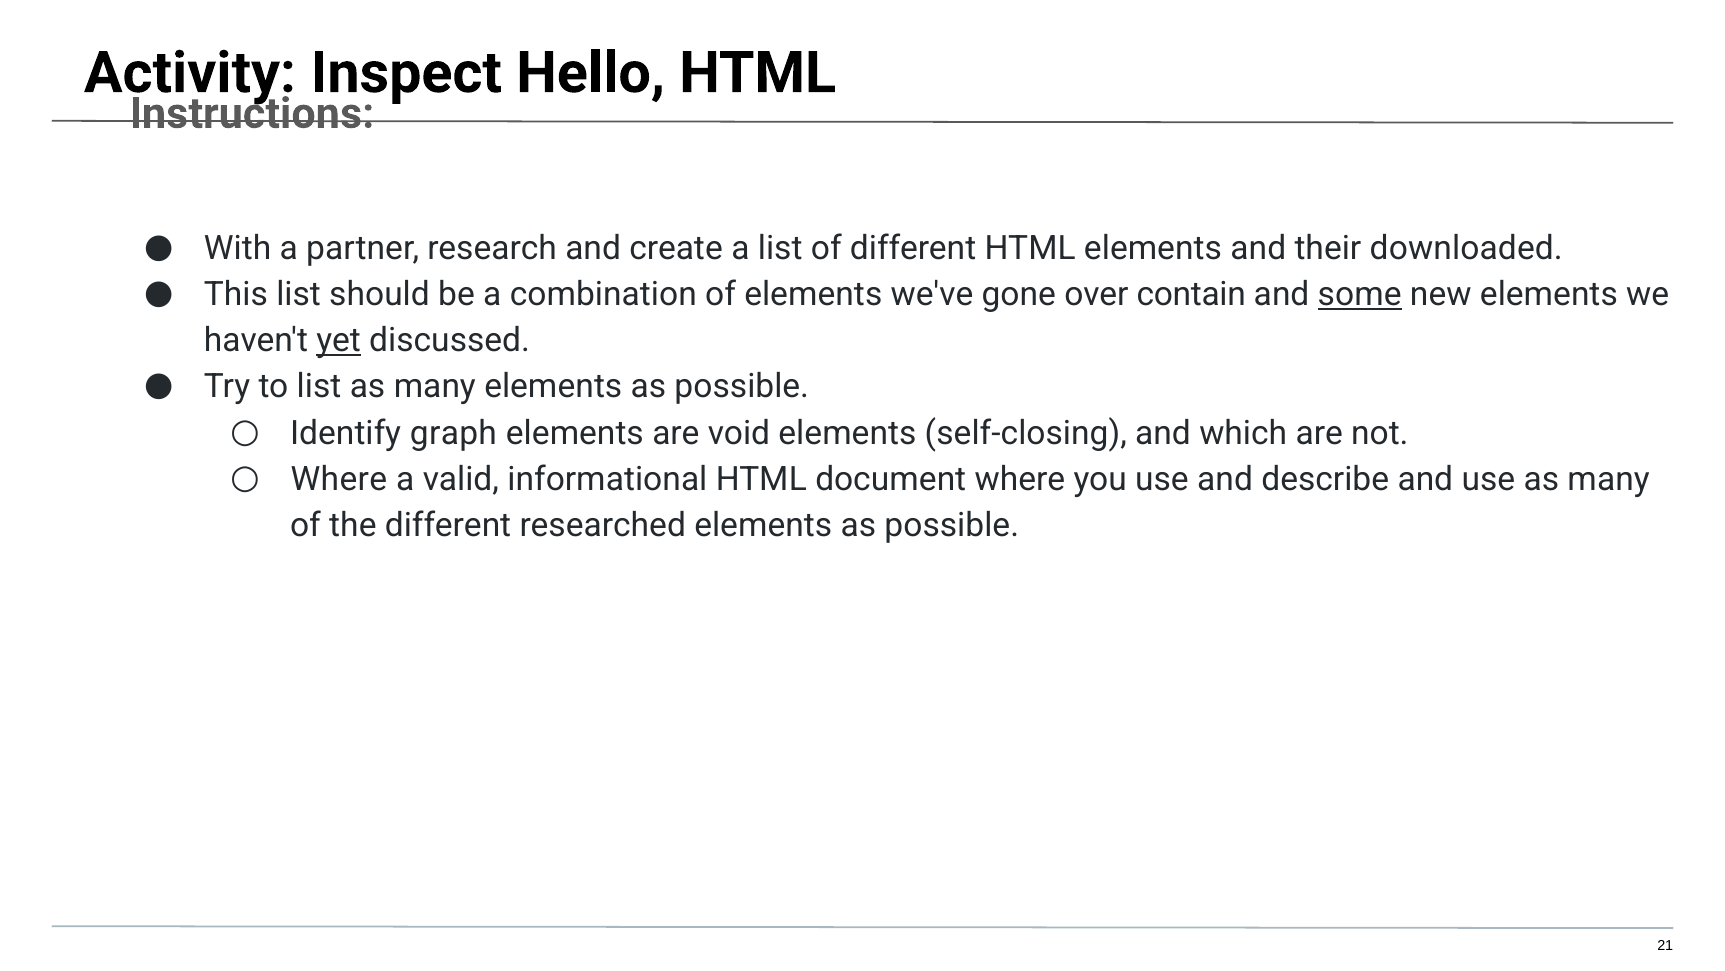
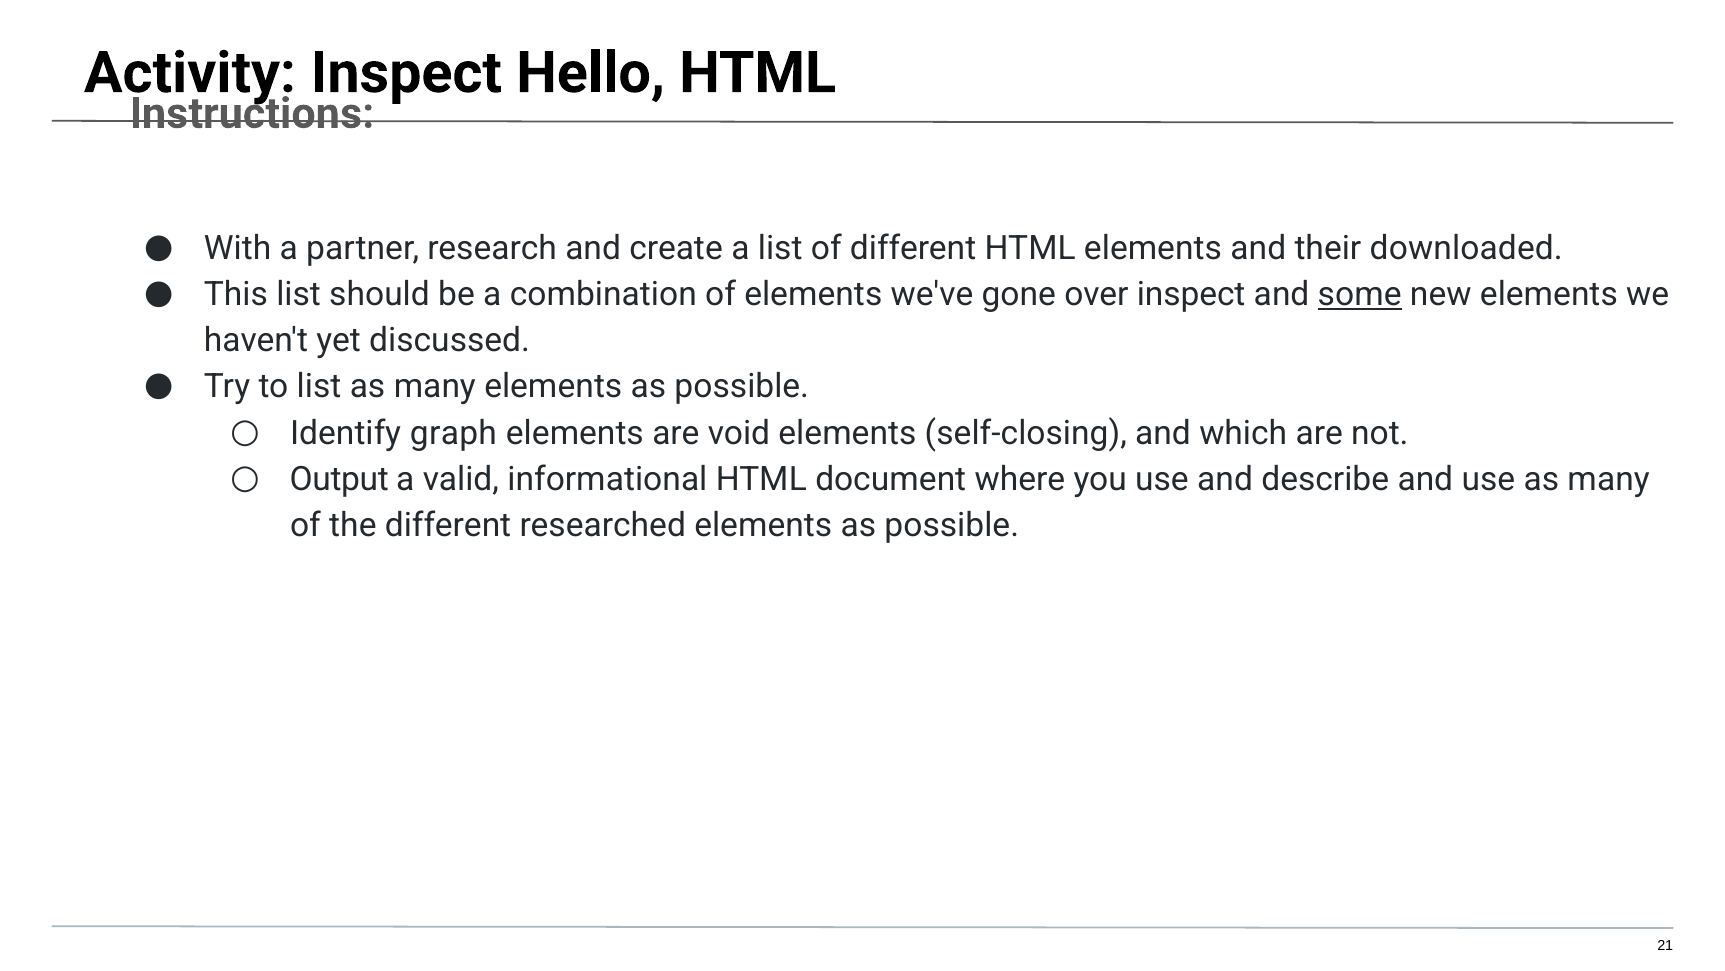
over contain: contain -> inspect
yet underline: present -> none
Where at (339, 479): Where -> Output
